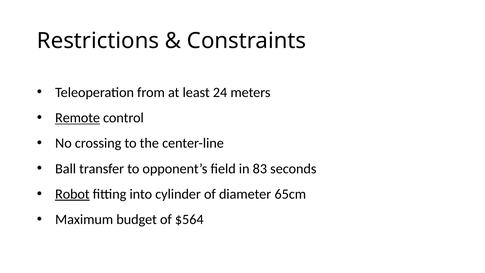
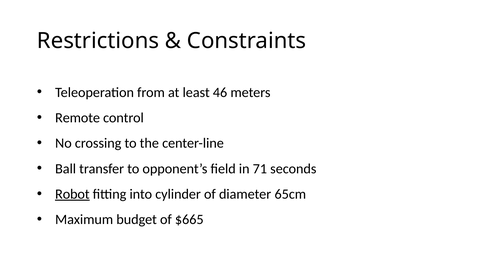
24: 24 -> 46
Remote underline: present -> none
83: 83 -> 71
$564: $564 -> $665
